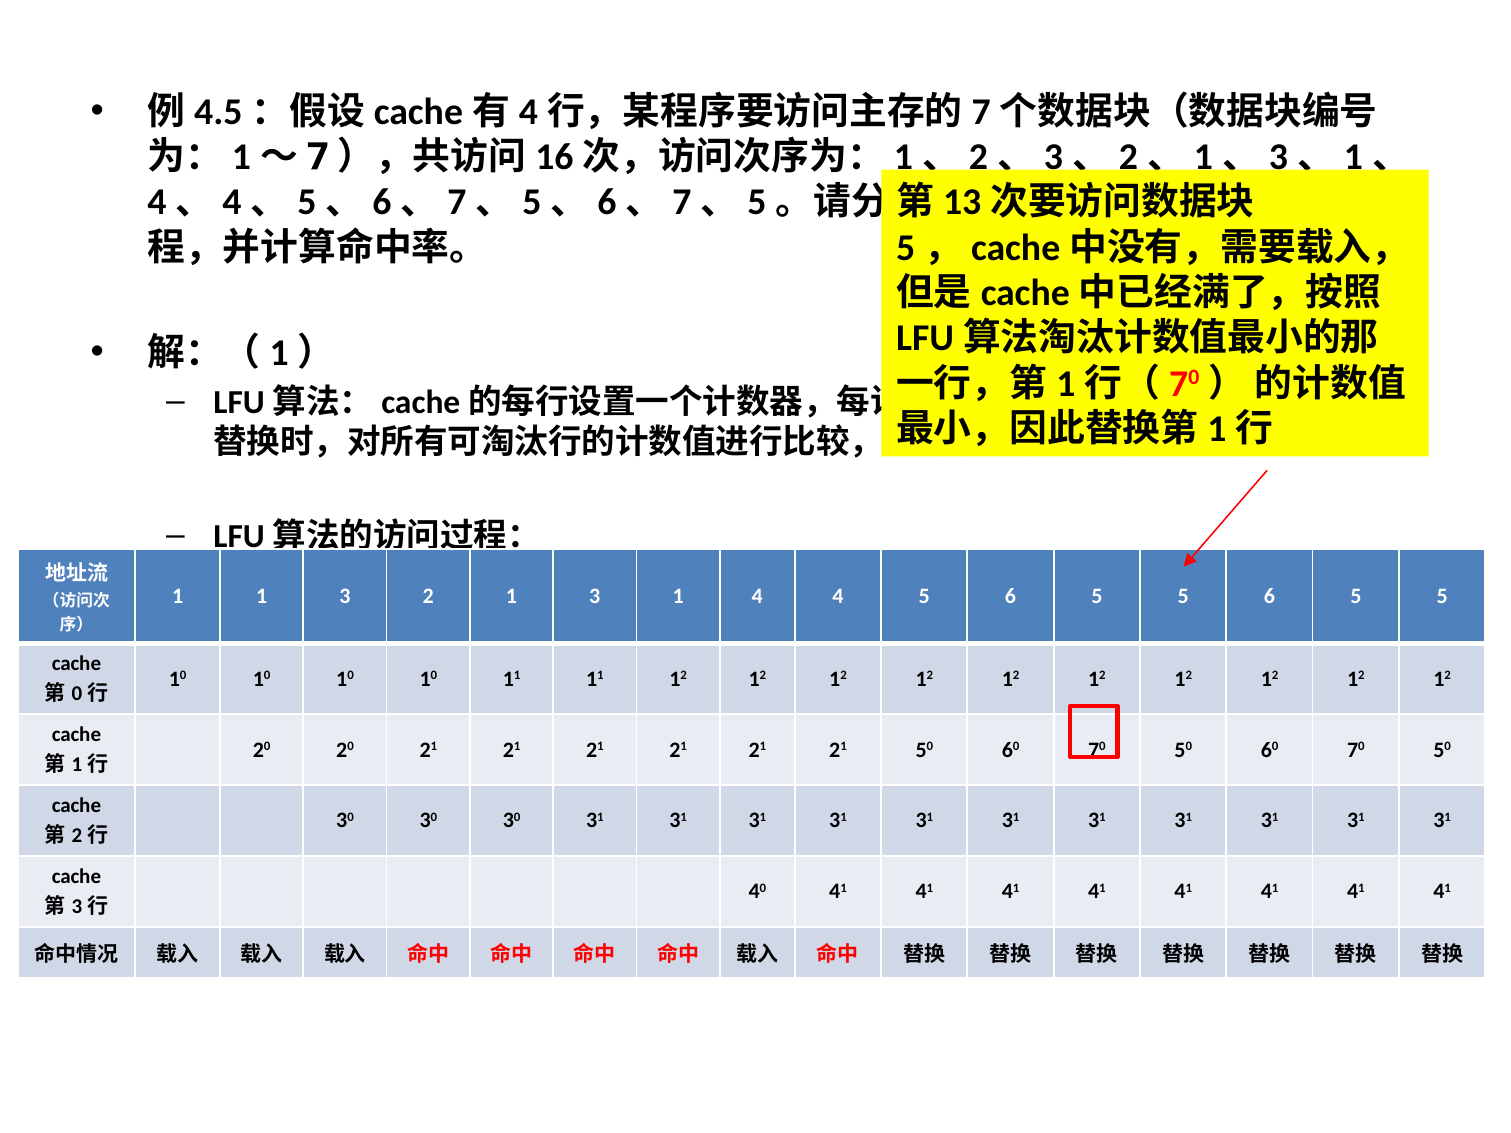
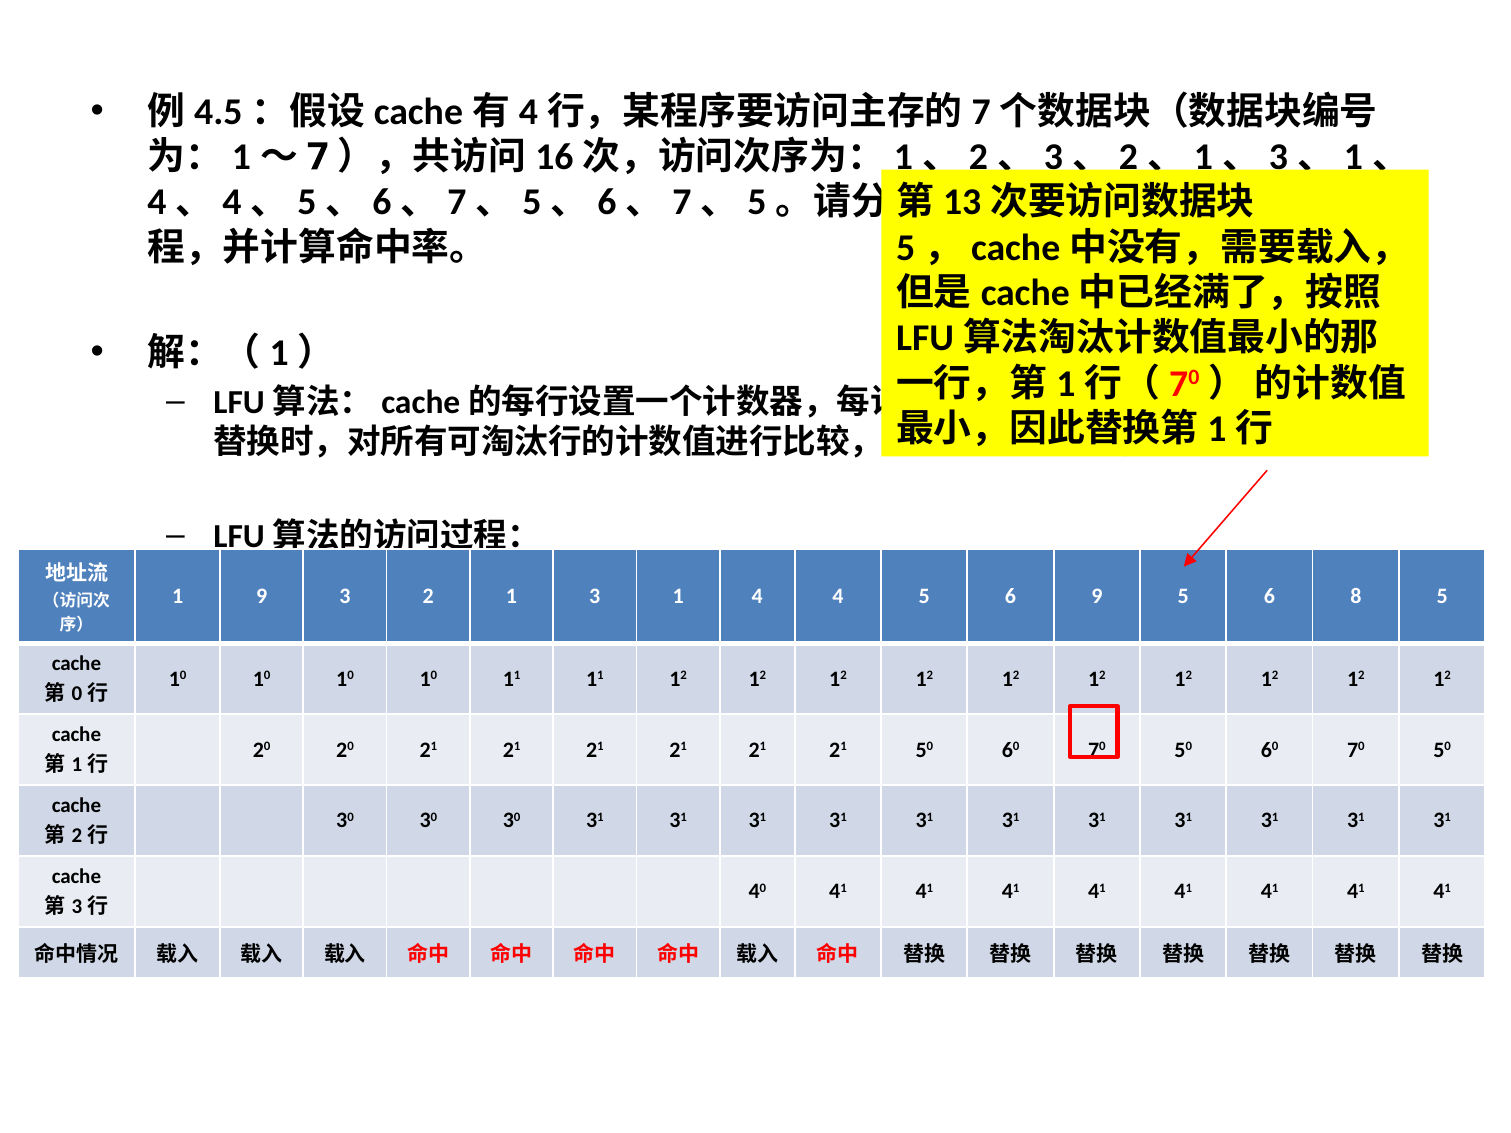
1 1: 1 -> 9
4 5 6 5: 5 -> 9
5 at (1356, 597): 5 -> 8
